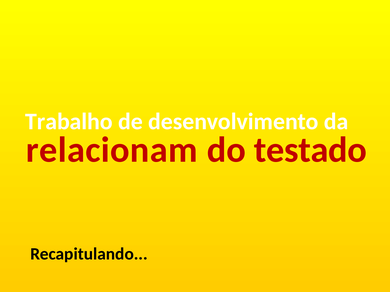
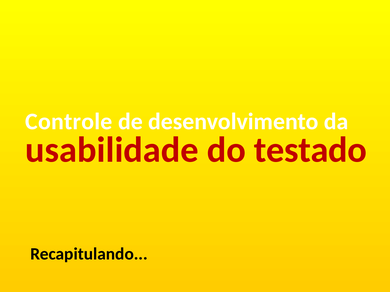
Trabalho: Trabalho -> Controle
relacionam: relacionam -> usabilidade
